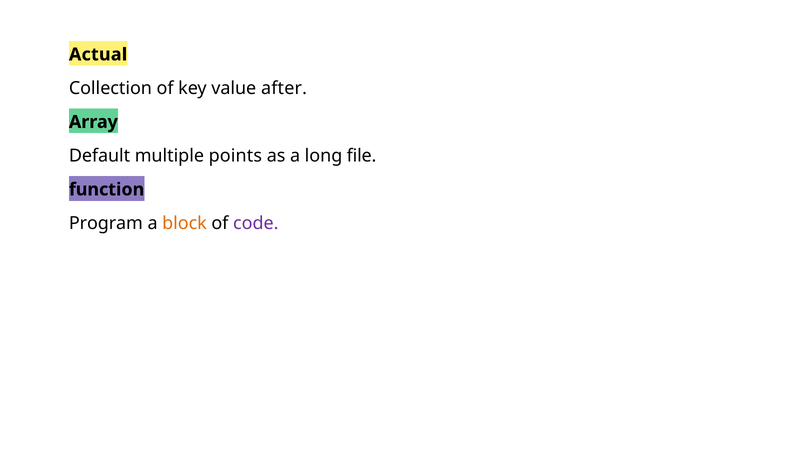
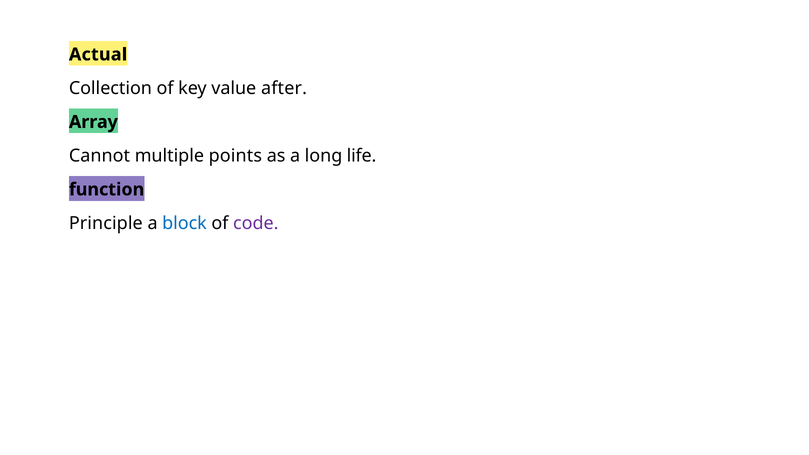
Default: Default -> Cannot
file: file -> life
Program: Program -> Principle
block colour: orange -> blue
